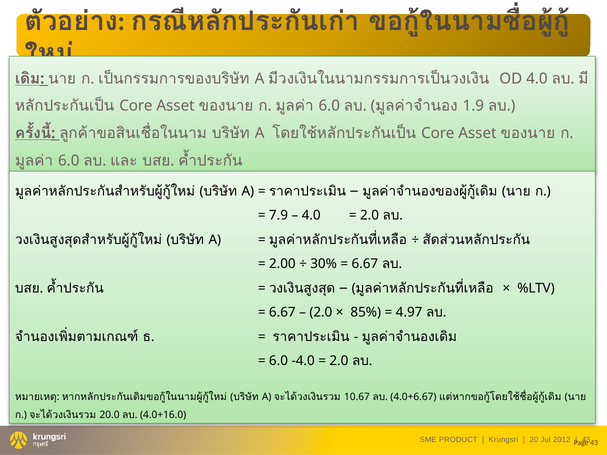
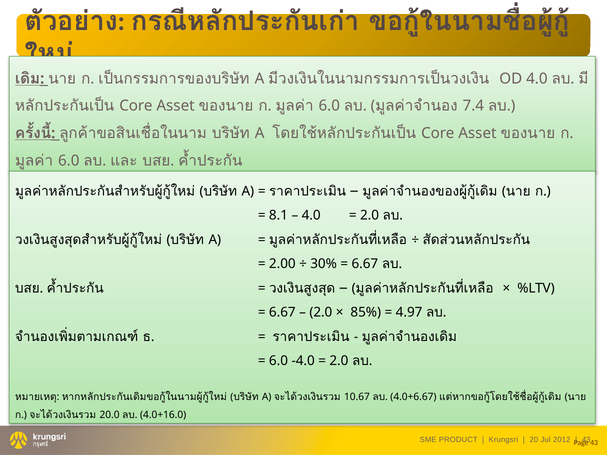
1.9: 1.9 -> 7.4
7.9: 7.9 -> 8.1
